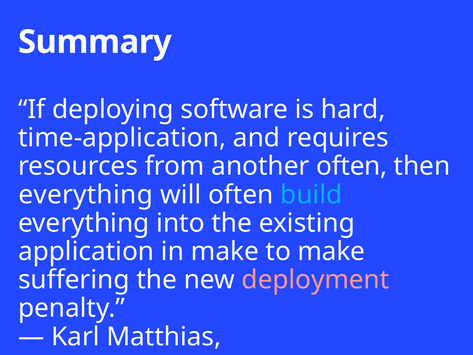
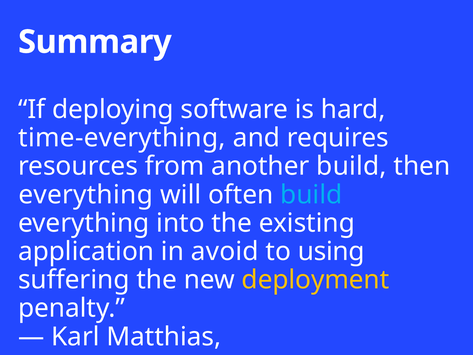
time-application: time-application -> time-everything
another often: often -> build
in make: make -> avoid
to make: make -> using
deployment colour: pink -> yellow
